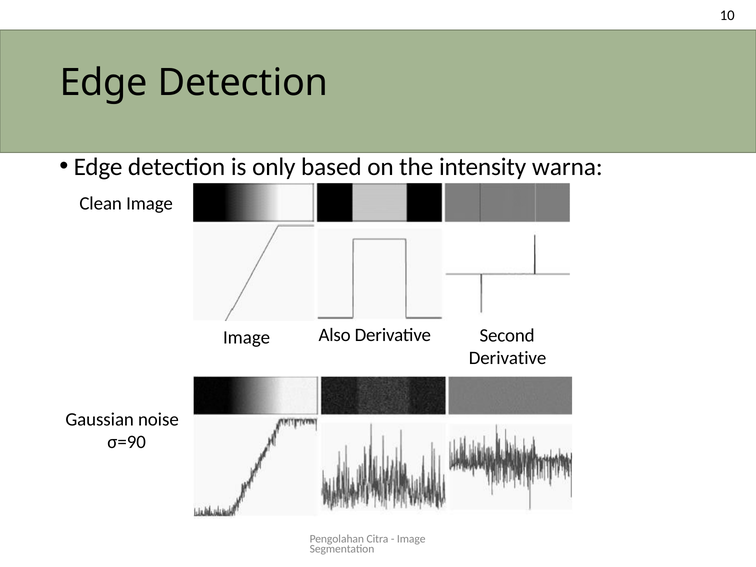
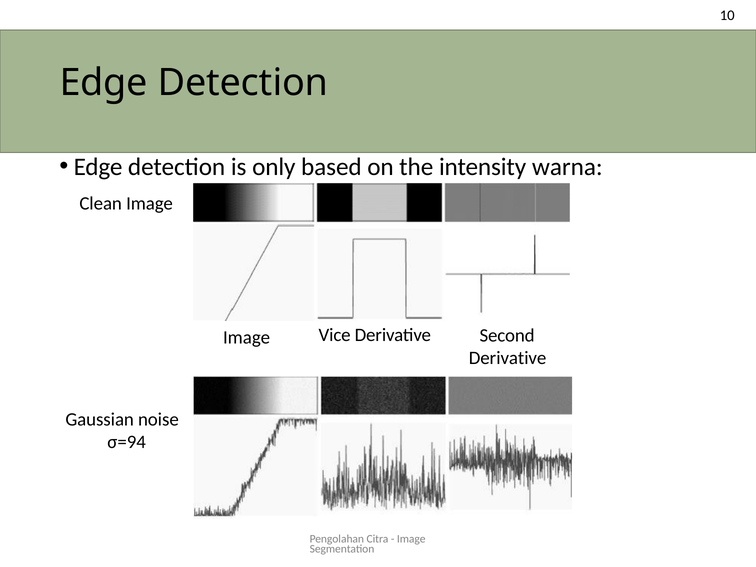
Also: Also -> Vice
σ=90: σ=90 -> σ=94
